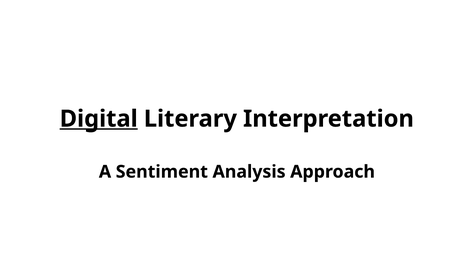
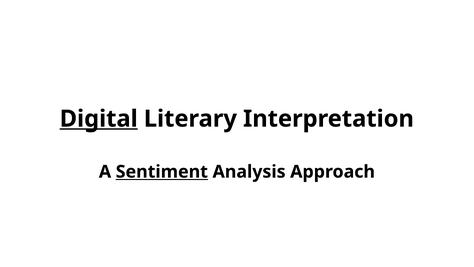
Sentiment underline: none -> present
